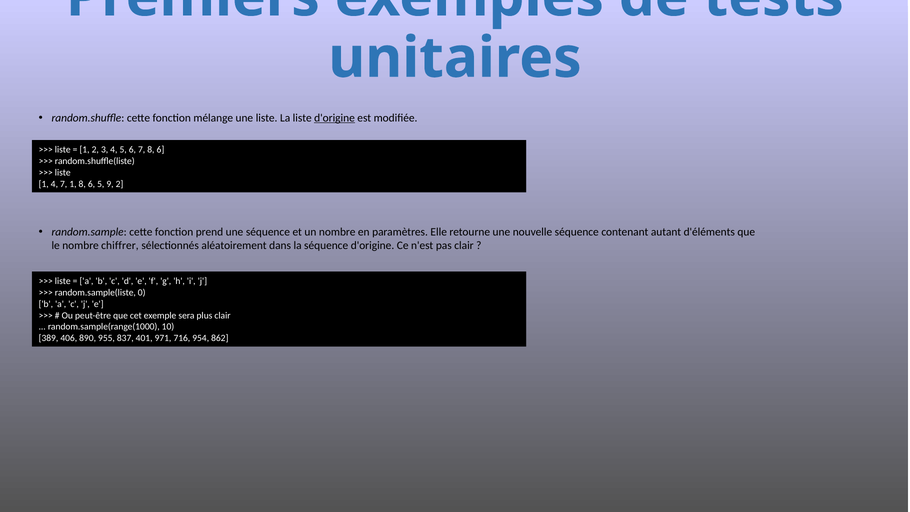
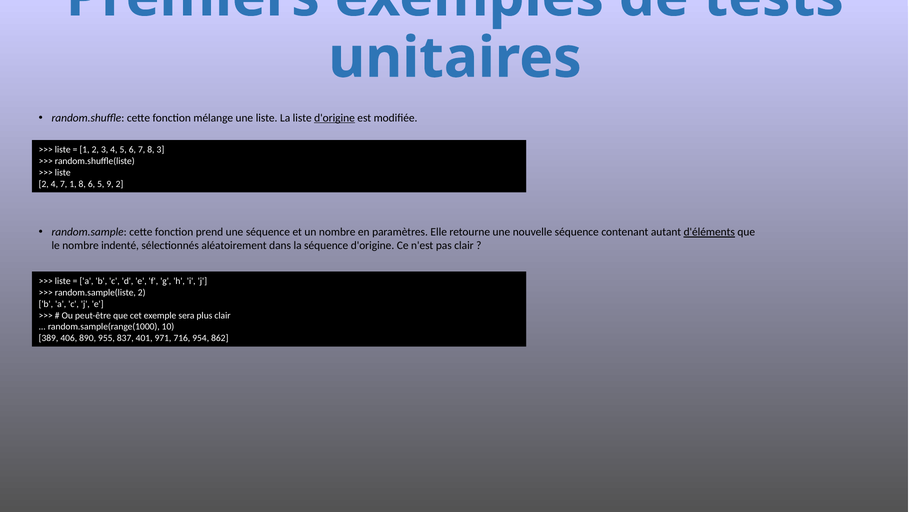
7 8 6: 6 -> 3
1 at (44, 184): 1 -> 2
d'éléments underline: none -> present
chiffrer: chiffrer -> indenté
random.sample(liste 0: 0 -> 2
